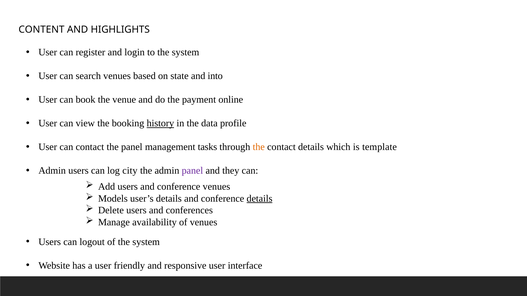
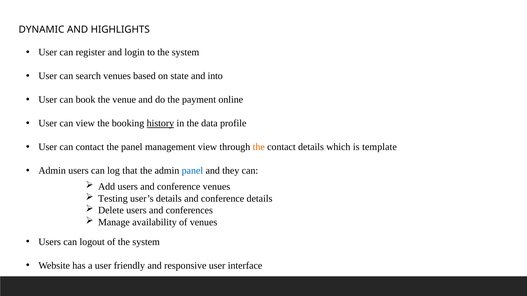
CONTENT: CONTENT -> DYNAMIC
management tasks: tasks -> view
city: city -> that
panel at (192, 171) colour: purple -> blue
Models: Models -> Testing
details at (260, 199) underline: present -> none
